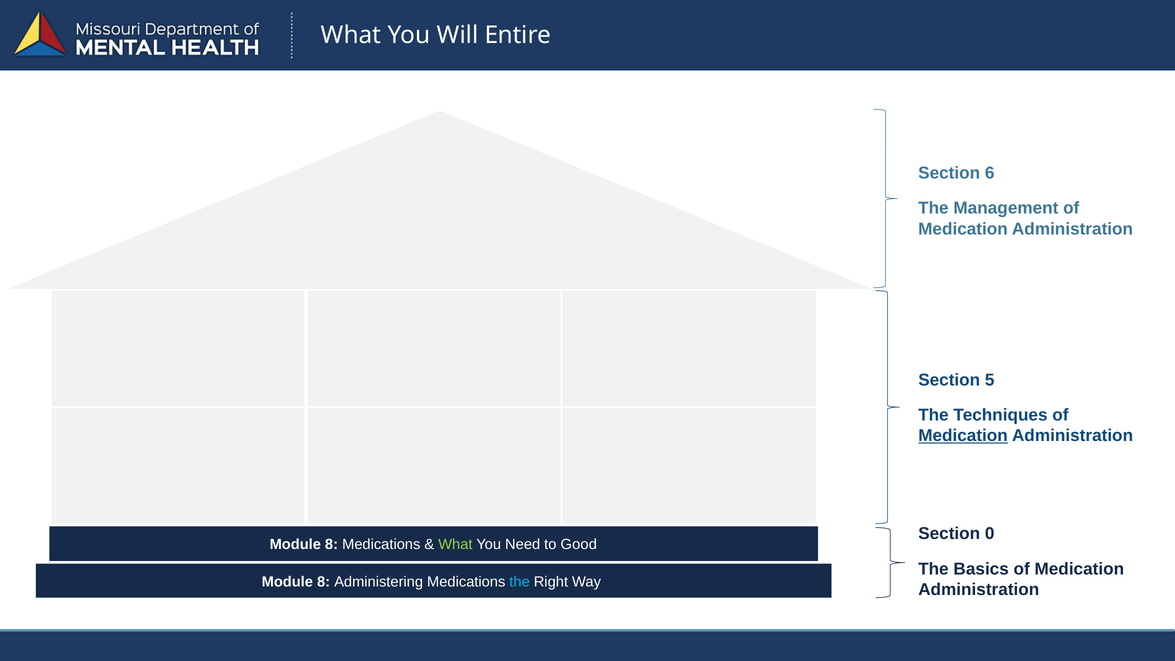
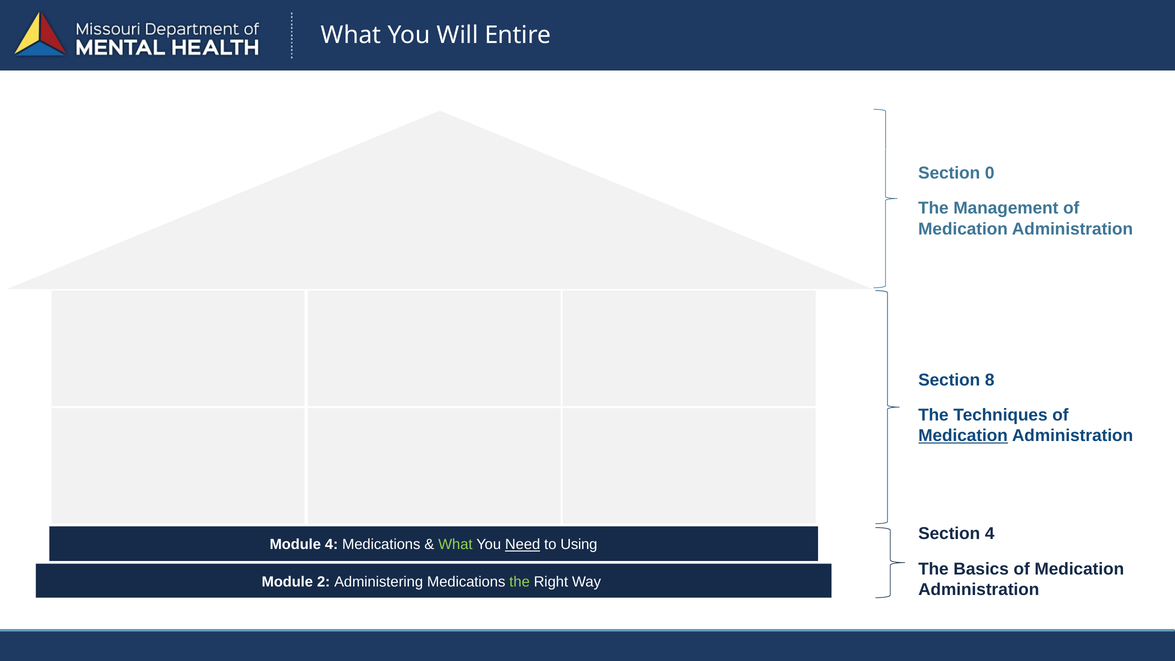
6: 6 -> 0
5: 5 -> 8
Section 0: 0 -> 4
8 at (331, 545): 8 -> 4
Need underline: none -> present
Good: Good -> Using
8 at (324, 582): 8 -> 2
the at (520, 582) colour: light blue -> light green
